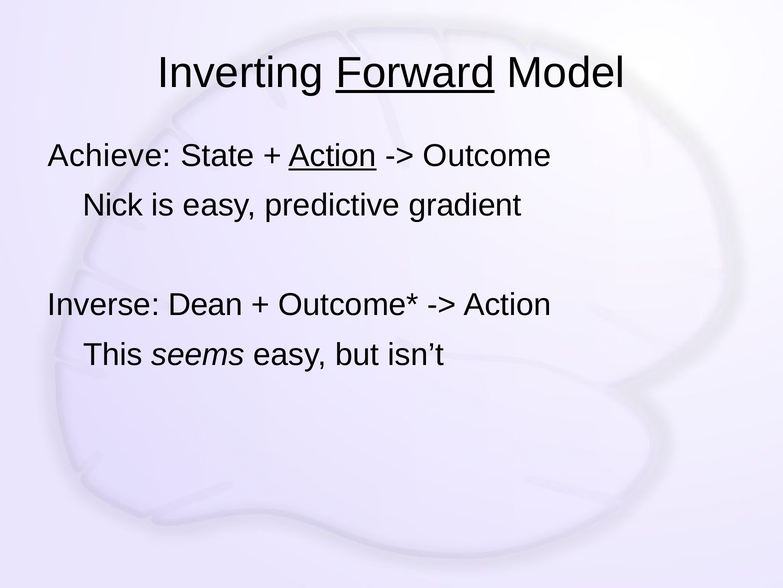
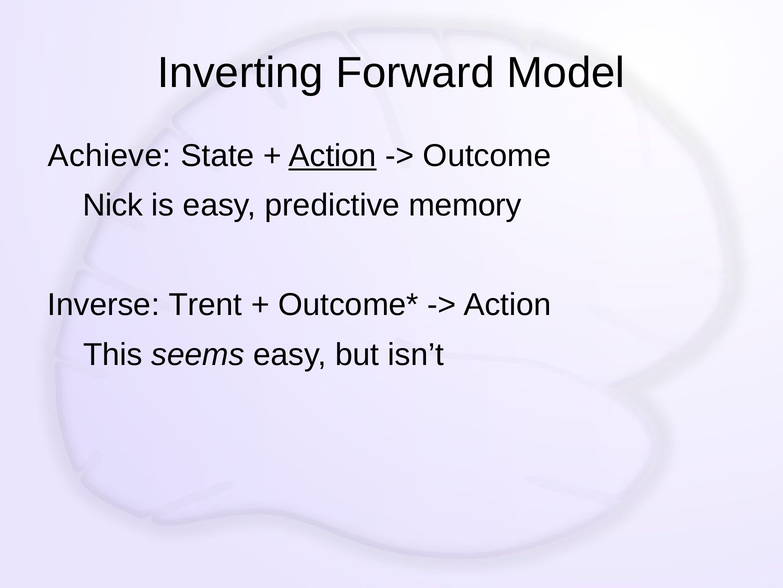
Forward underline: present -> none
gradient: gradient -> memory
Dean: Dean -> Trent
